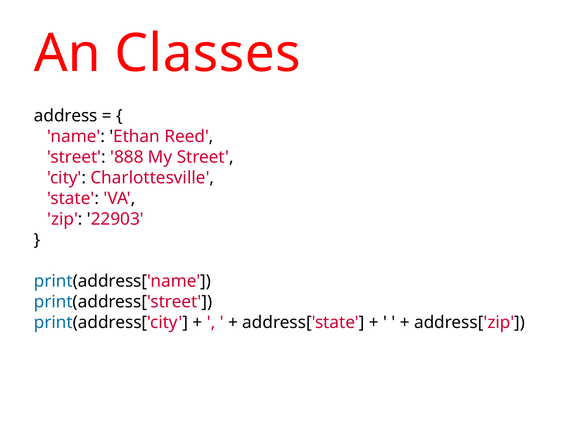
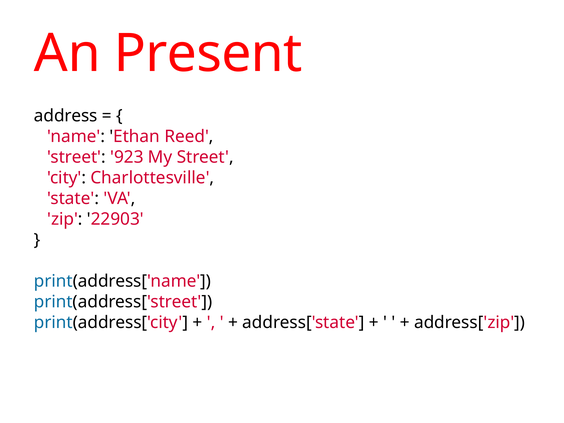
Classes: Classes -> Present
888: 888 -> 923
